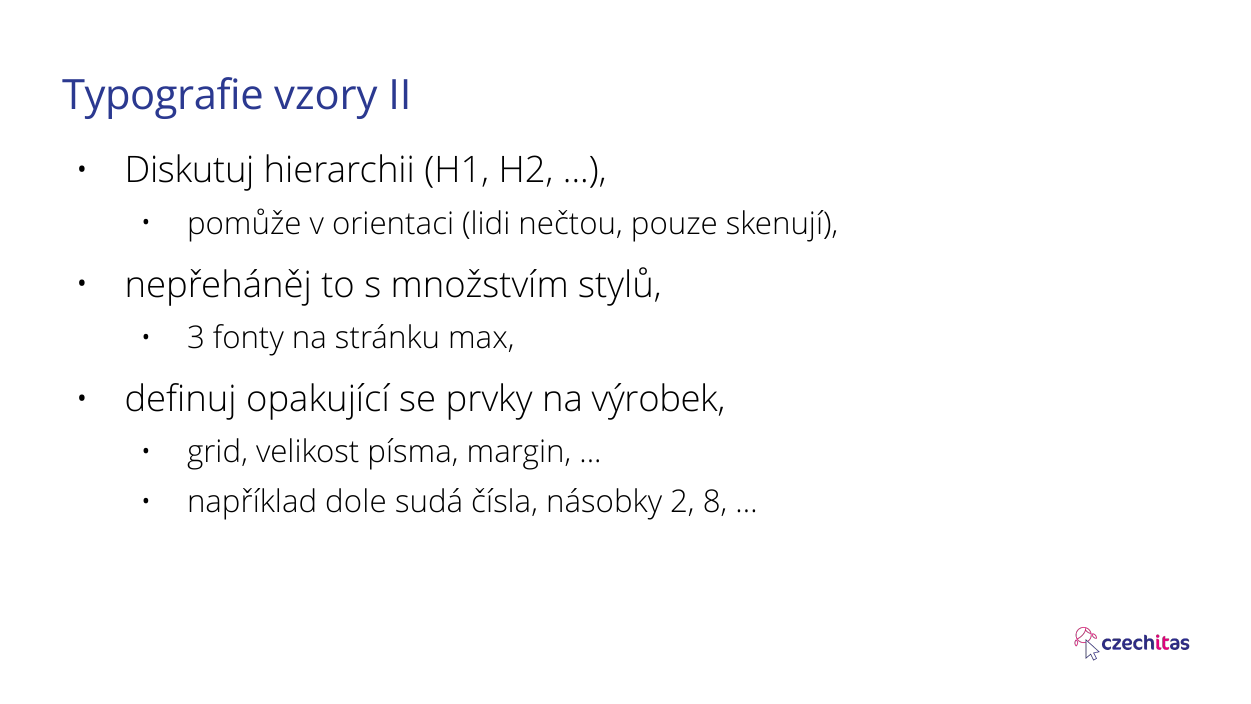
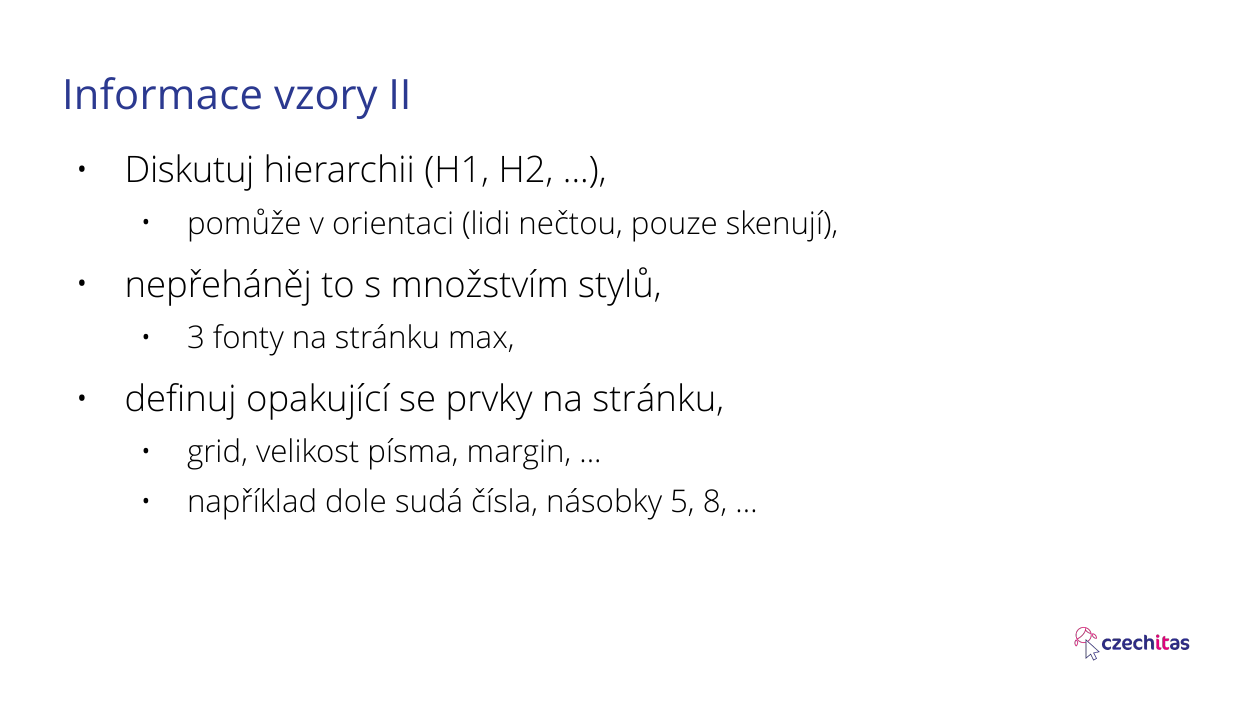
Typografie: Typografie -> Informace
prvky na výrobek: výrobek -> stránku
2: 2 -> 5
